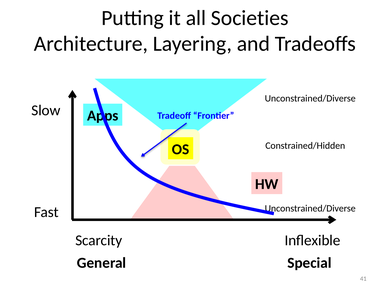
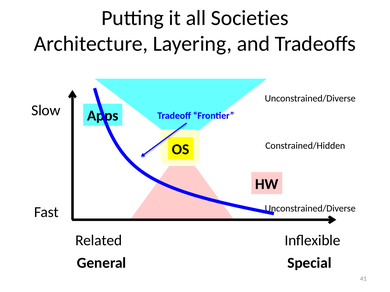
Scarcity: Scarcity -> Related
